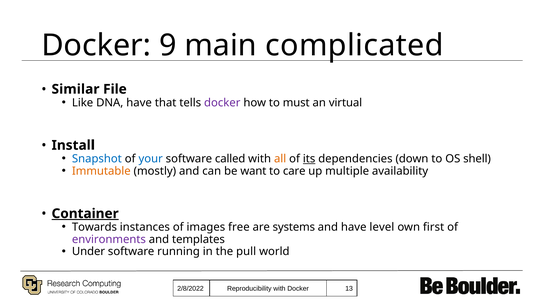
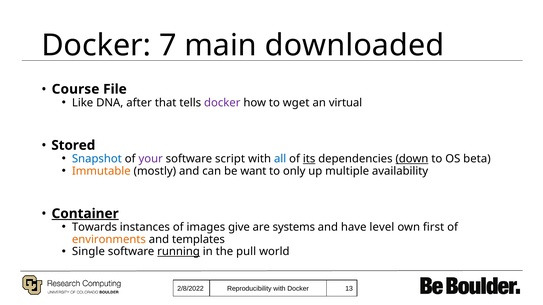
9: 9 -> 7
complicated: complicated -> downloaded
Similar: Similar -> Course
DNA have: have -> after
must: must -> wget
Install: Install -> Stored
your colour: blue -> purple
called: called -> script
all colour: orange -> blue
down underline: none -> present
shell: shell -> beta
care: care -> only
free: free -> give
environments colour: purple -> orange
Under: Under -> Single
running underline: none -> present
